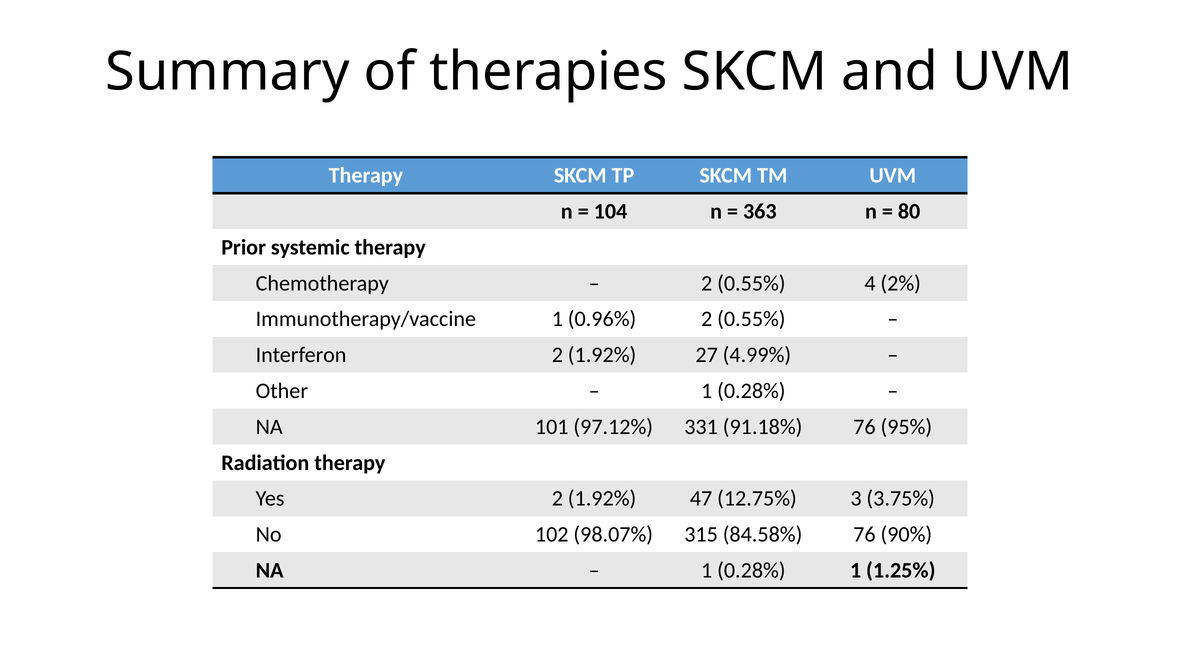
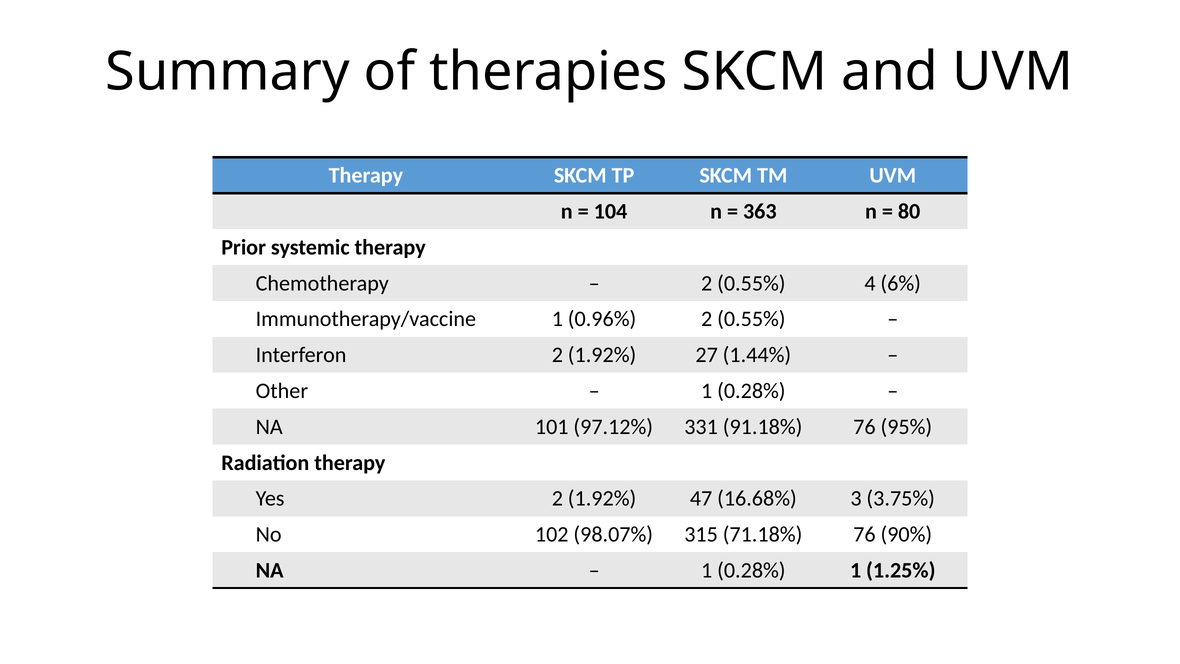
2%: 2% -> 6%
4.99%: 4.99% -> 1.44%
12.75%: 12.75% -> 16.68%
84.58%: 84.58% -> 71.18%
